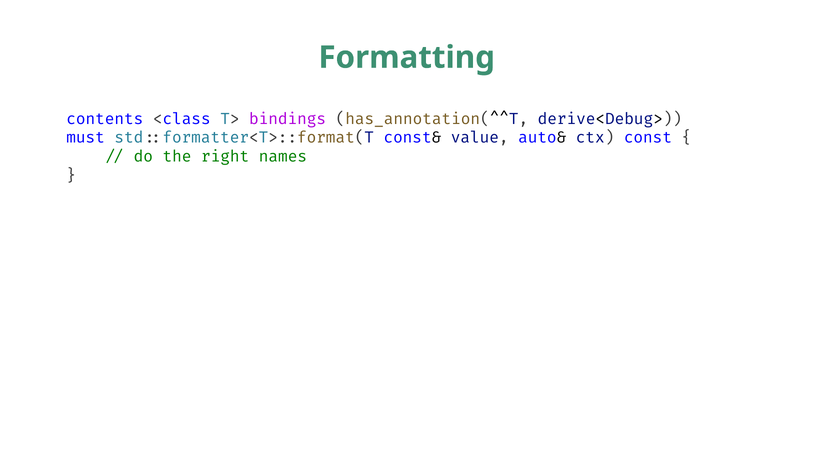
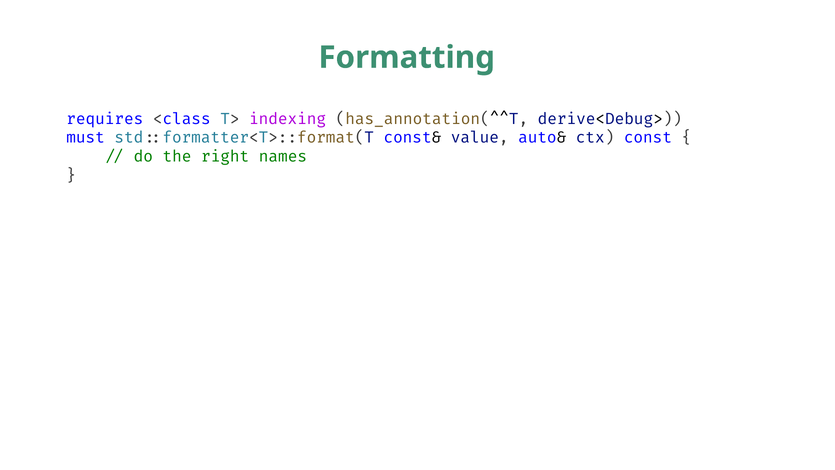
contents: contents -> requires
bindings: bindings -> indexing
